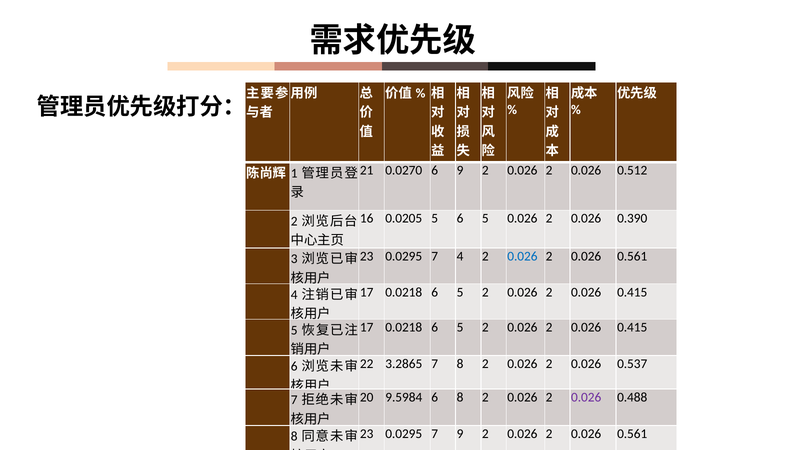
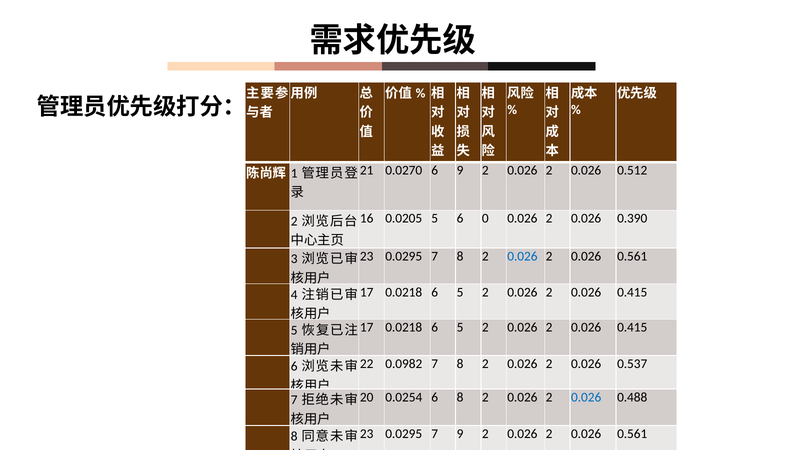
5 6 5: 5 -> 0
0.0295 7 4: 4 -> 8
3.2865: 3.2865 -> 0.0982
9.5984: 9.5984 -> 0.0254
0.026 at (586, 397) colour: purple -> blue
